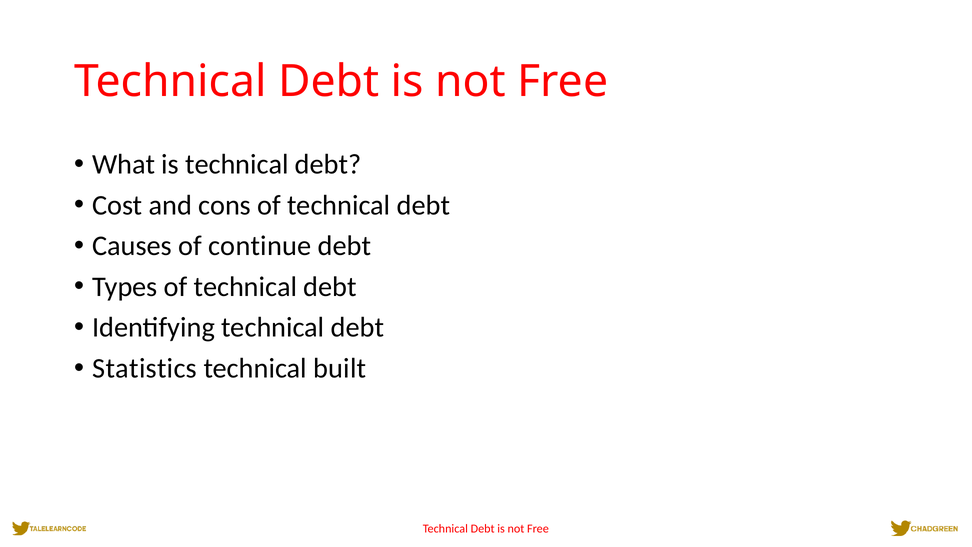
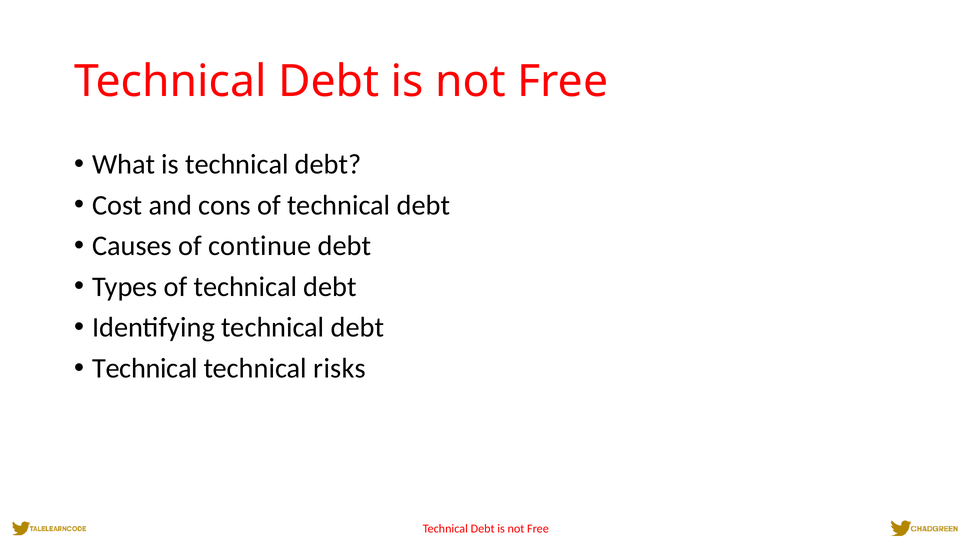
Statistics at (145, 368): Statistics -> Technical
built: built -> risks
